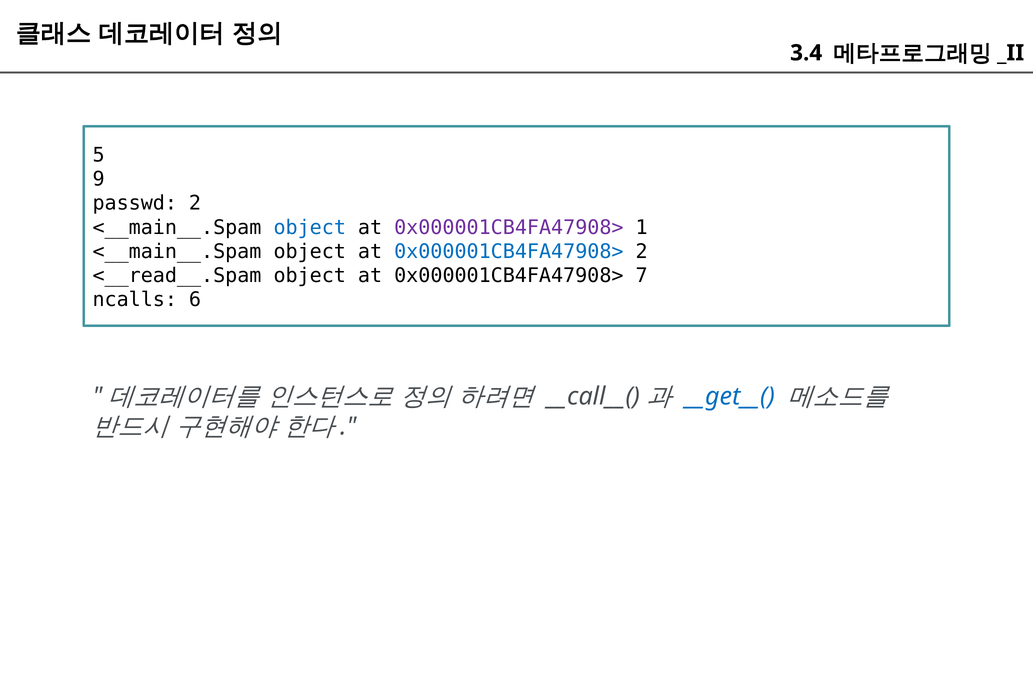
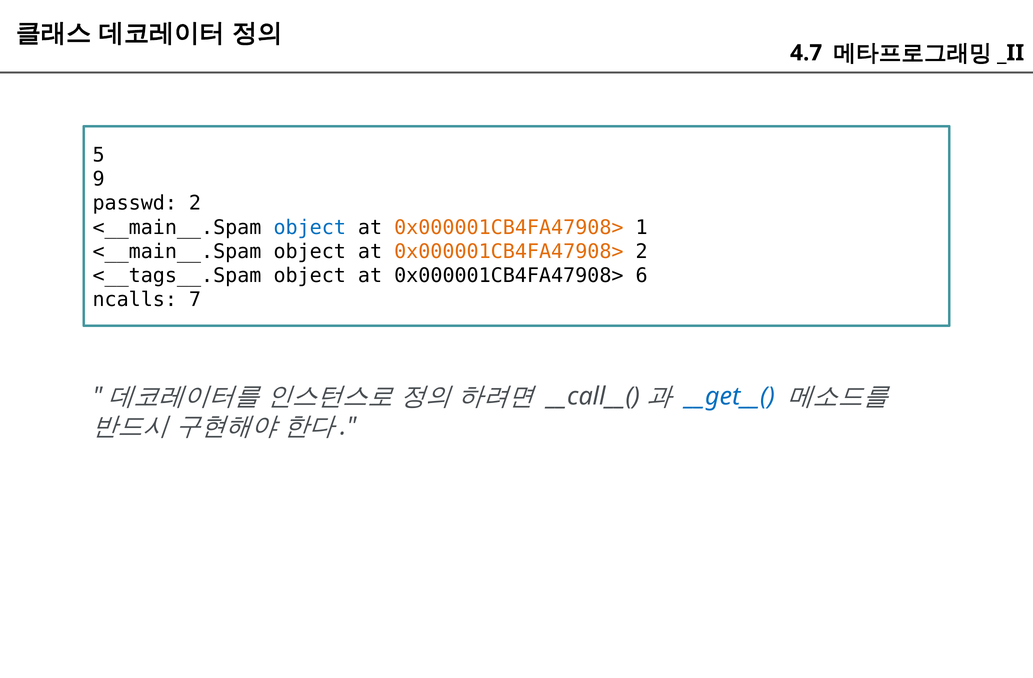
3.4: 3.4 -> 4.7
0x000001CB4FA47908> at (509, 228) colour: purple -> orange
0x000001CB4FA47908> at (509, 252) colour: blue -> orange
<__read__.Spam: <__read__.Spam -> <__tags__.Spam
7: 7 -> 6
6: 6 -> 7
